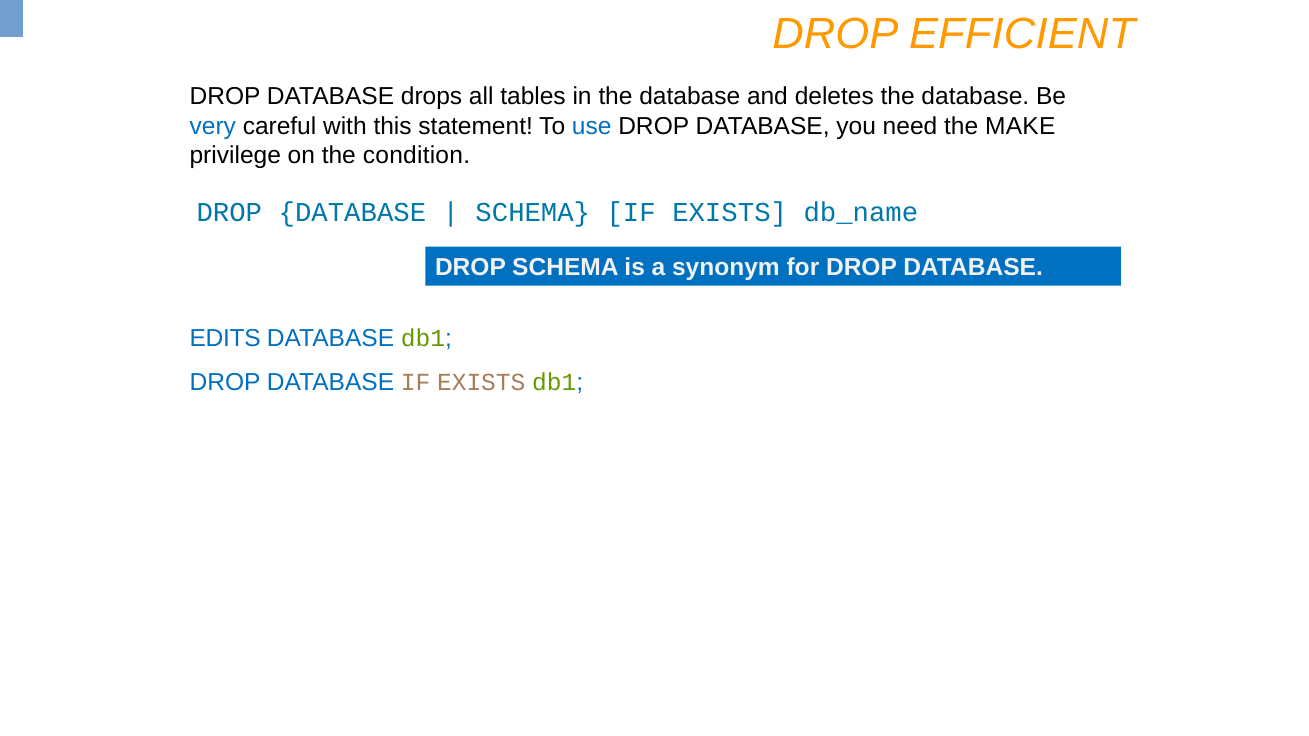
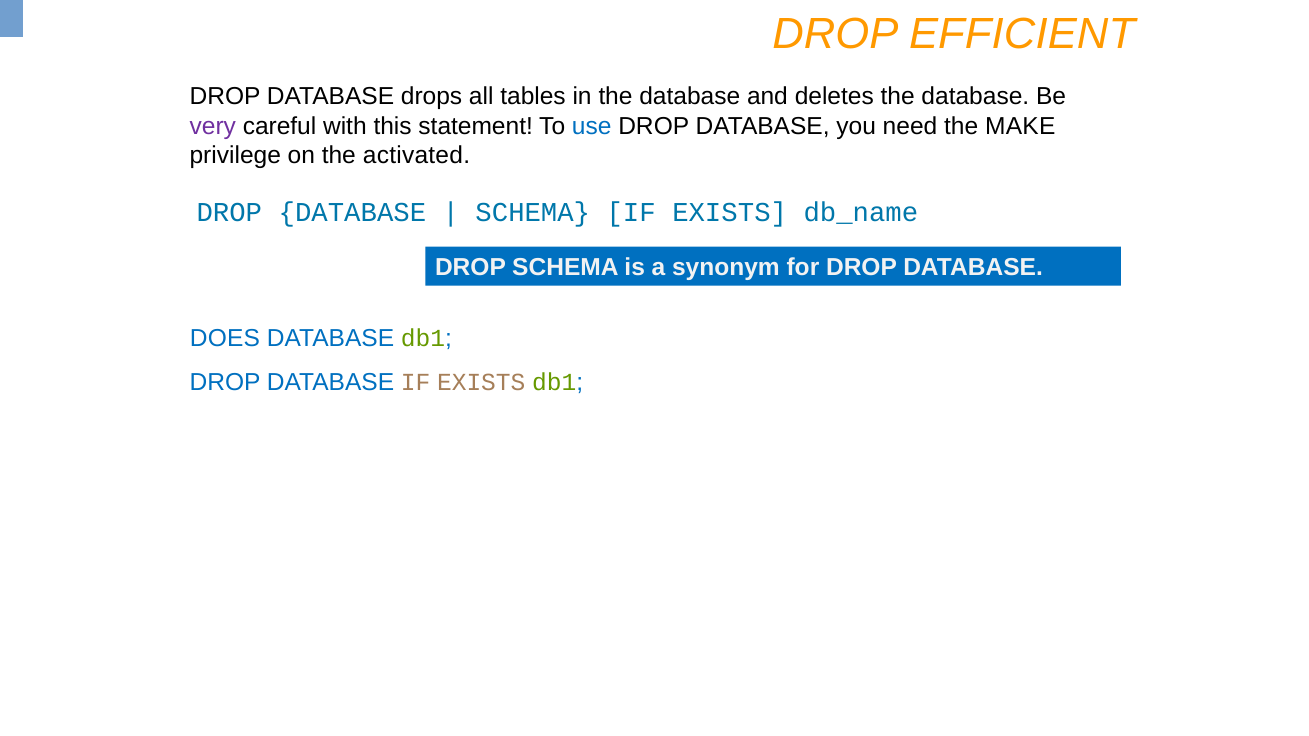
very colour: blue -> purple
condition: condition -> activated
EDITS: EDITS -> DOES
